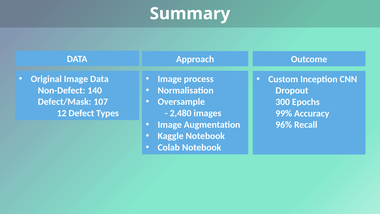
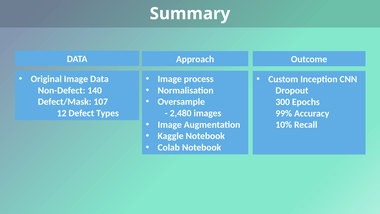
96%: 96% -> 10%
